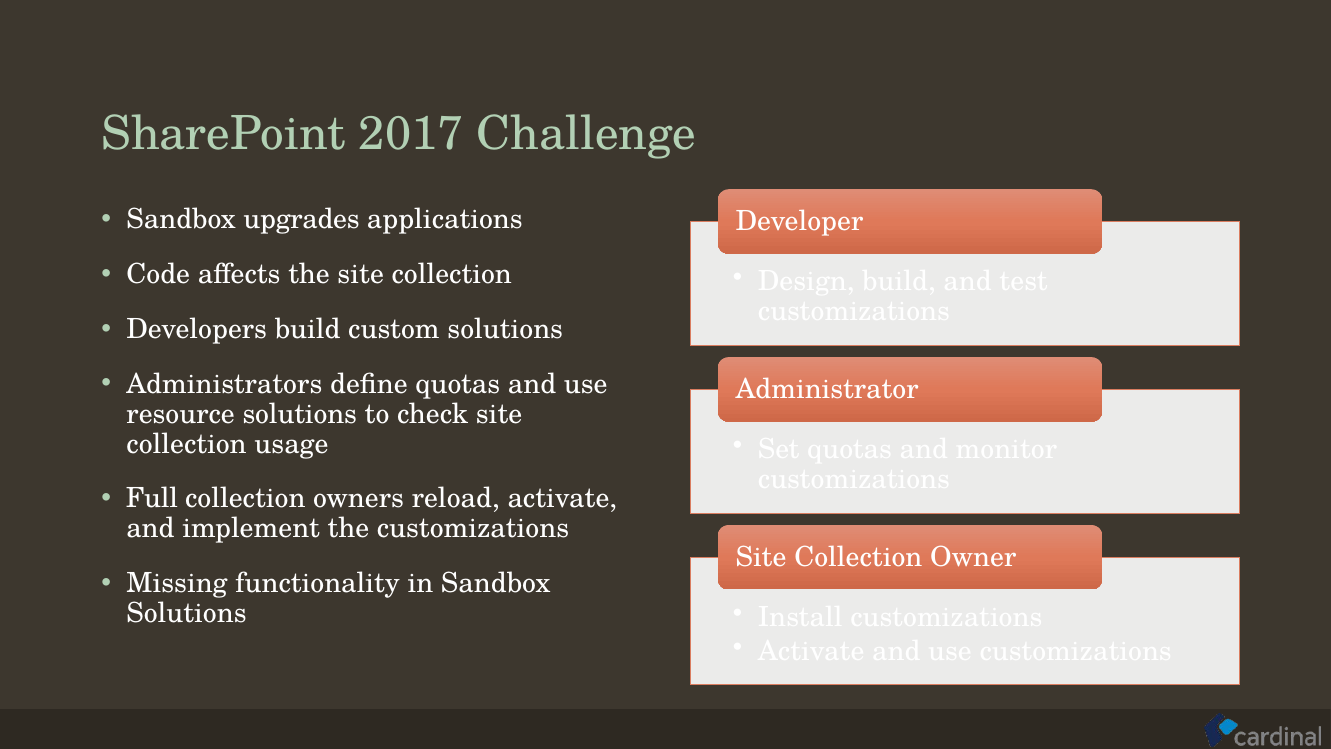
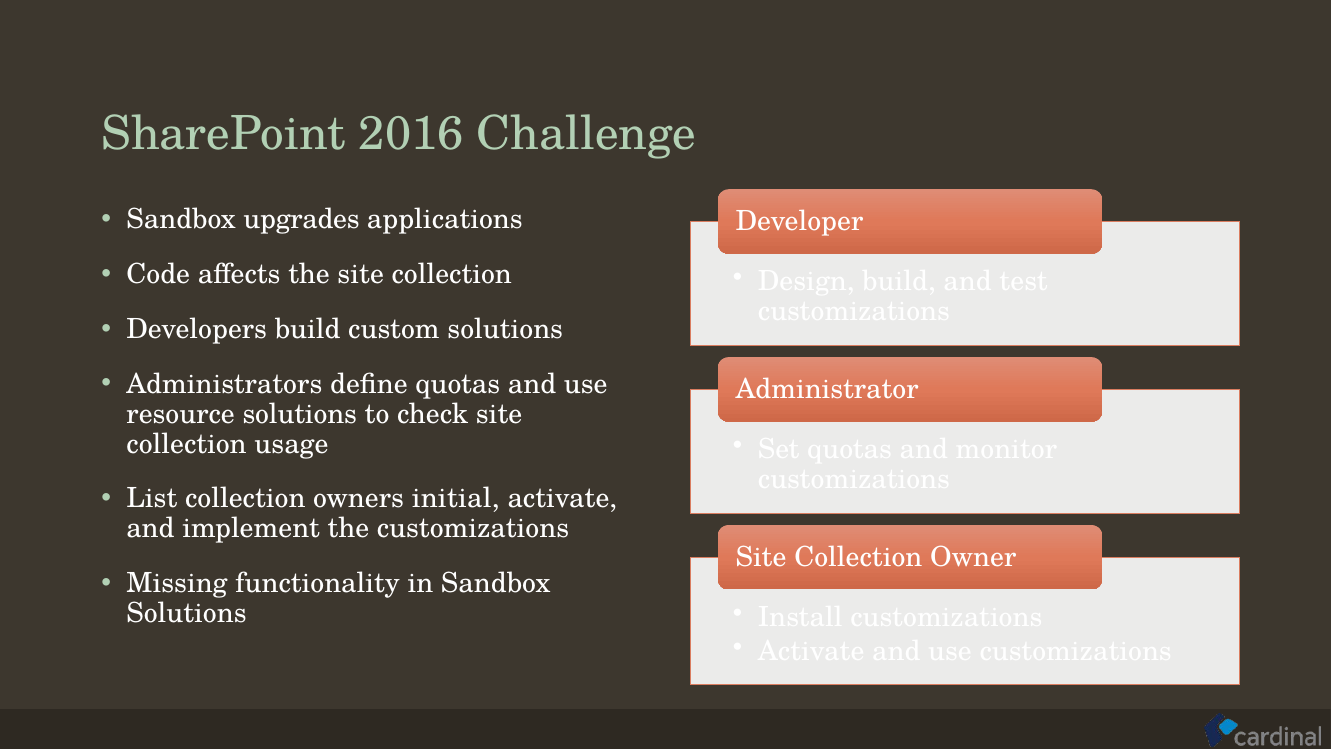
2017: 2017 -> 2016
Full: Full -> List
reload: reload -> initial
